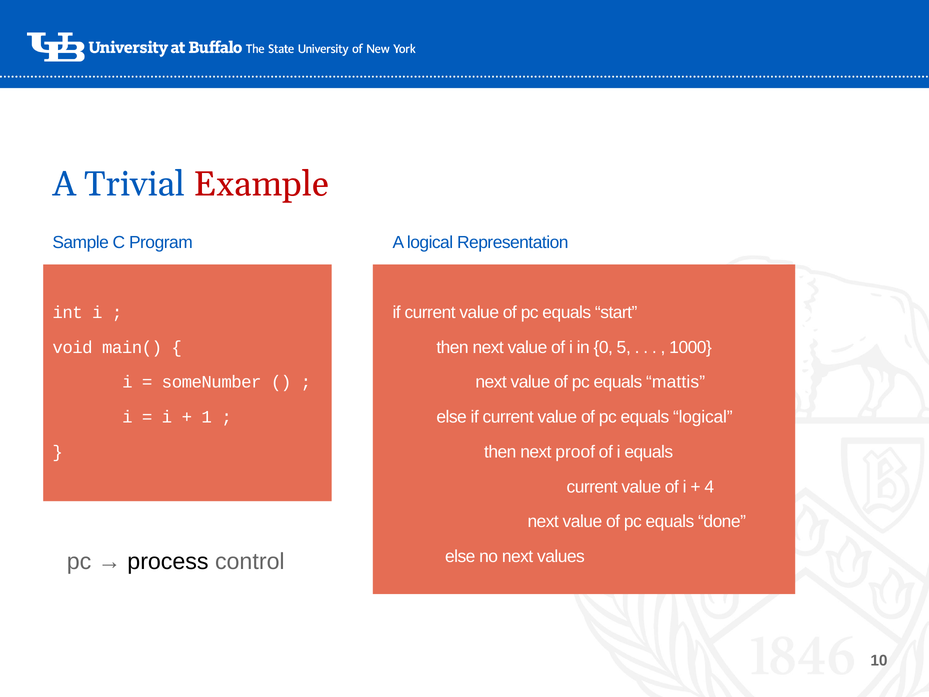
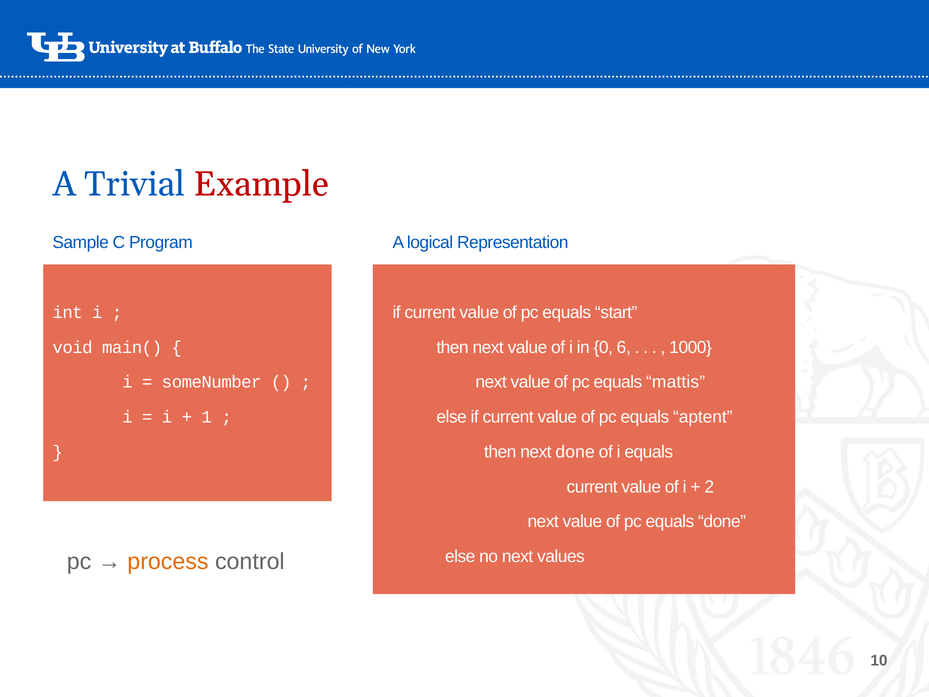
5: 5 -> 6
equals logical: logical -> aptent
next proof: proof -> done
4: 4 -> 2
process colour: black -> orange
